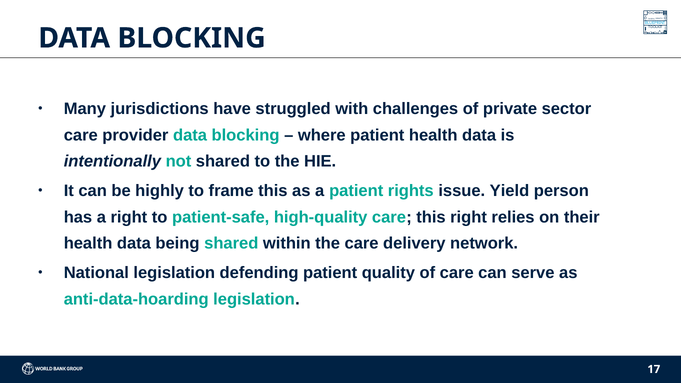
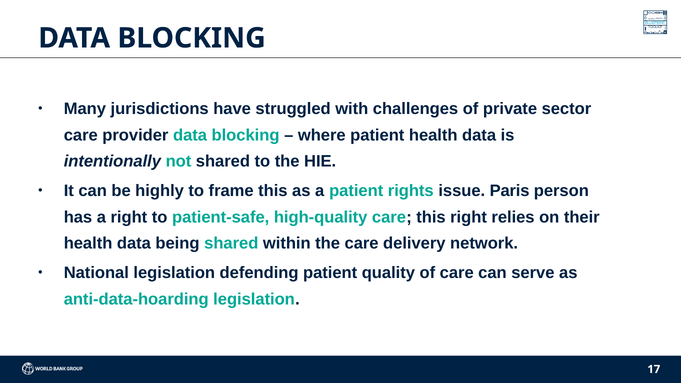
Yield: Yield -> Paris
